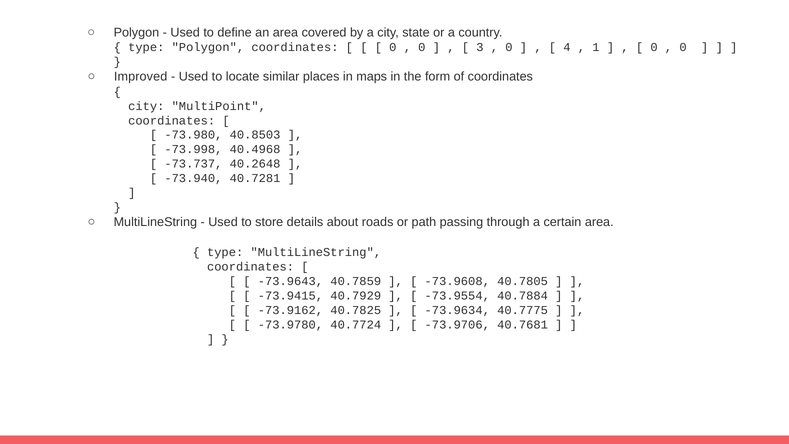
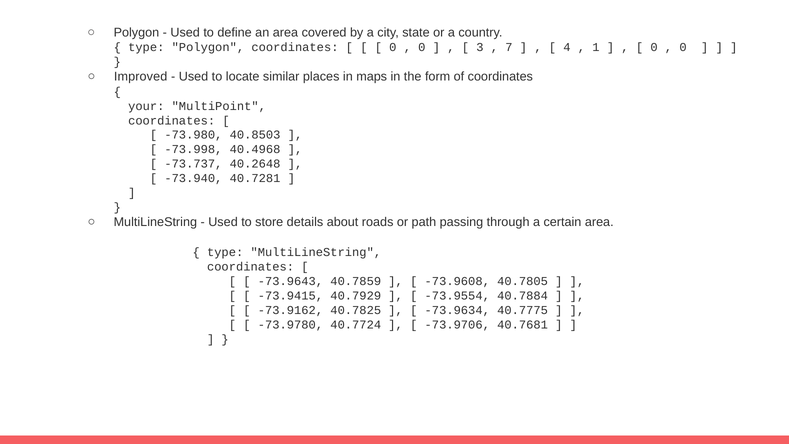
0 at (509, 47): 0 -> 7
city at (146, 106): city -> your
